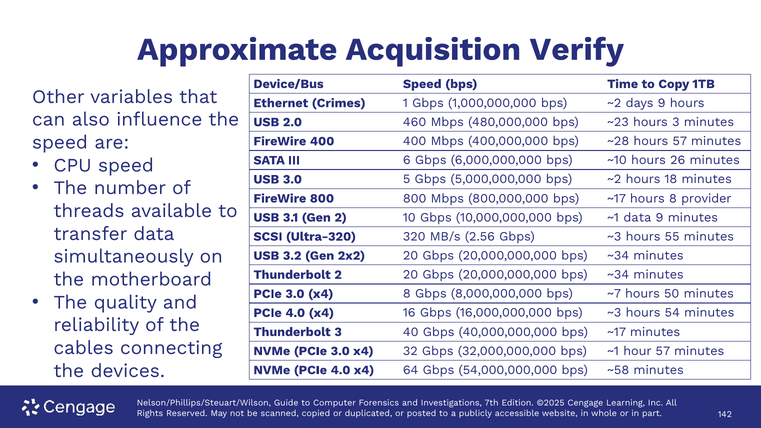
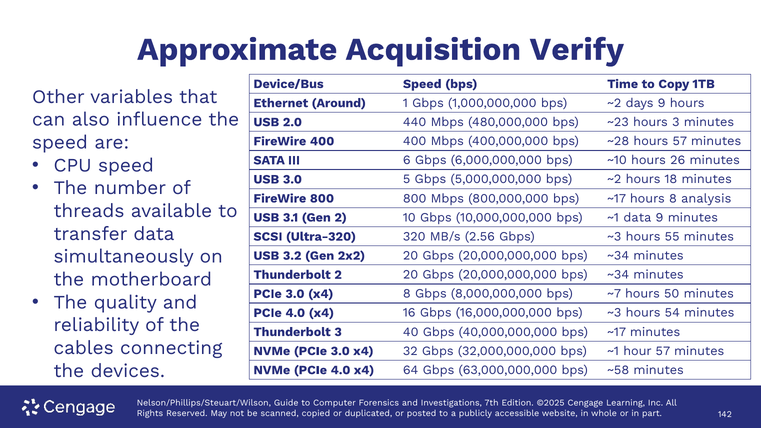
Crimes: Crimes -> Around
460: 460 -> 440
provider: provider -> analysis
54,000,000,000: 54,000,000,000 -> 63,000,000,000
